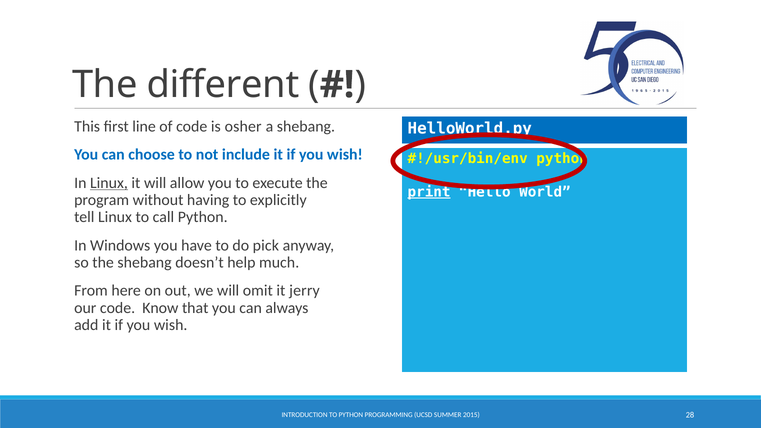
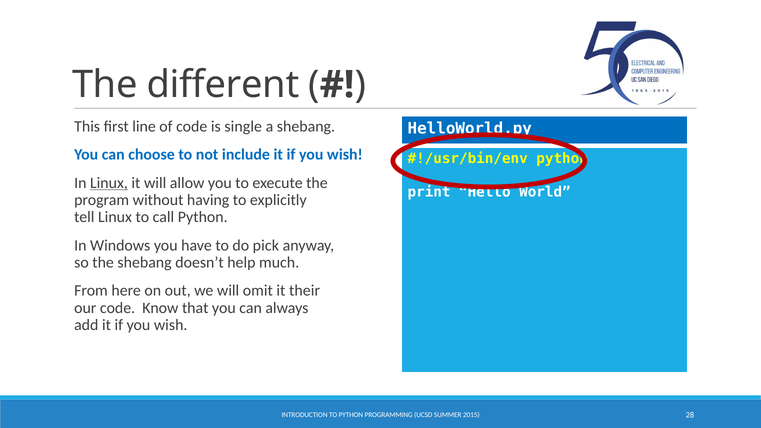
osher: osher -> single
print underline: present -> none
jerry: jerry -> their
